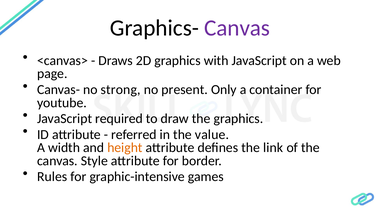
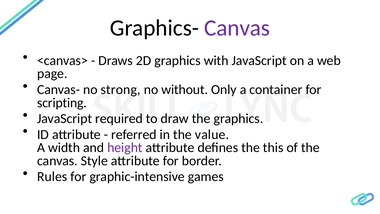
present: present -> without
youtube: youtube -> scripting
height colour: orange -> purple
link: link -> this
